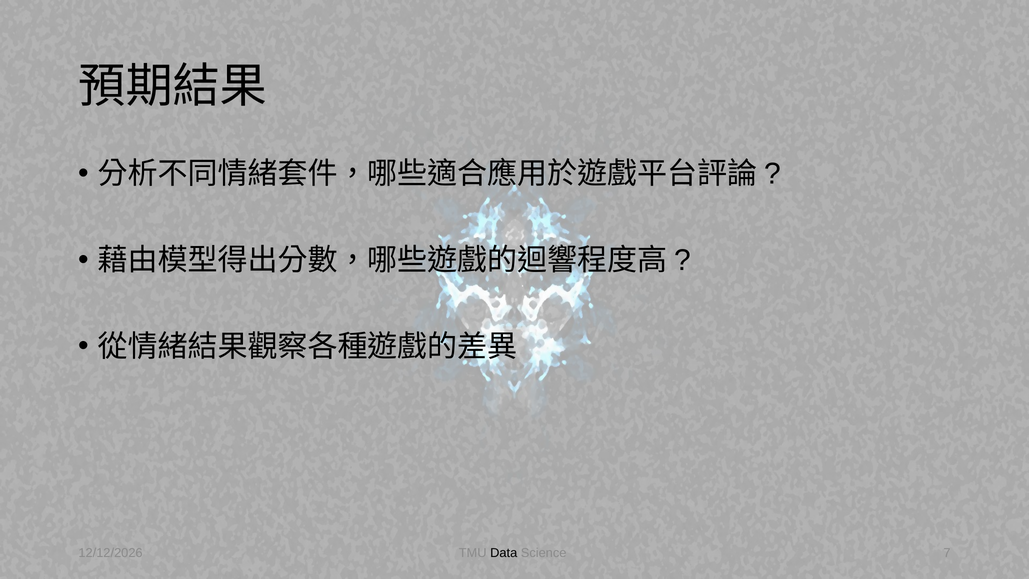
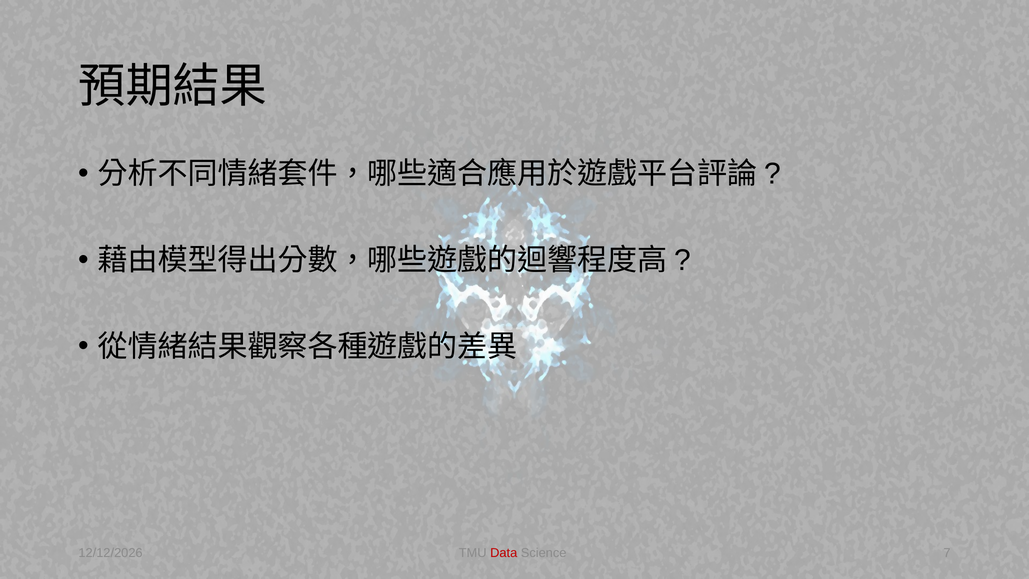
Data colour: black -> red
